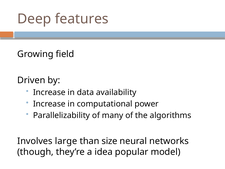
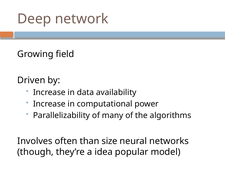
features: features -> network
large: large -> often
